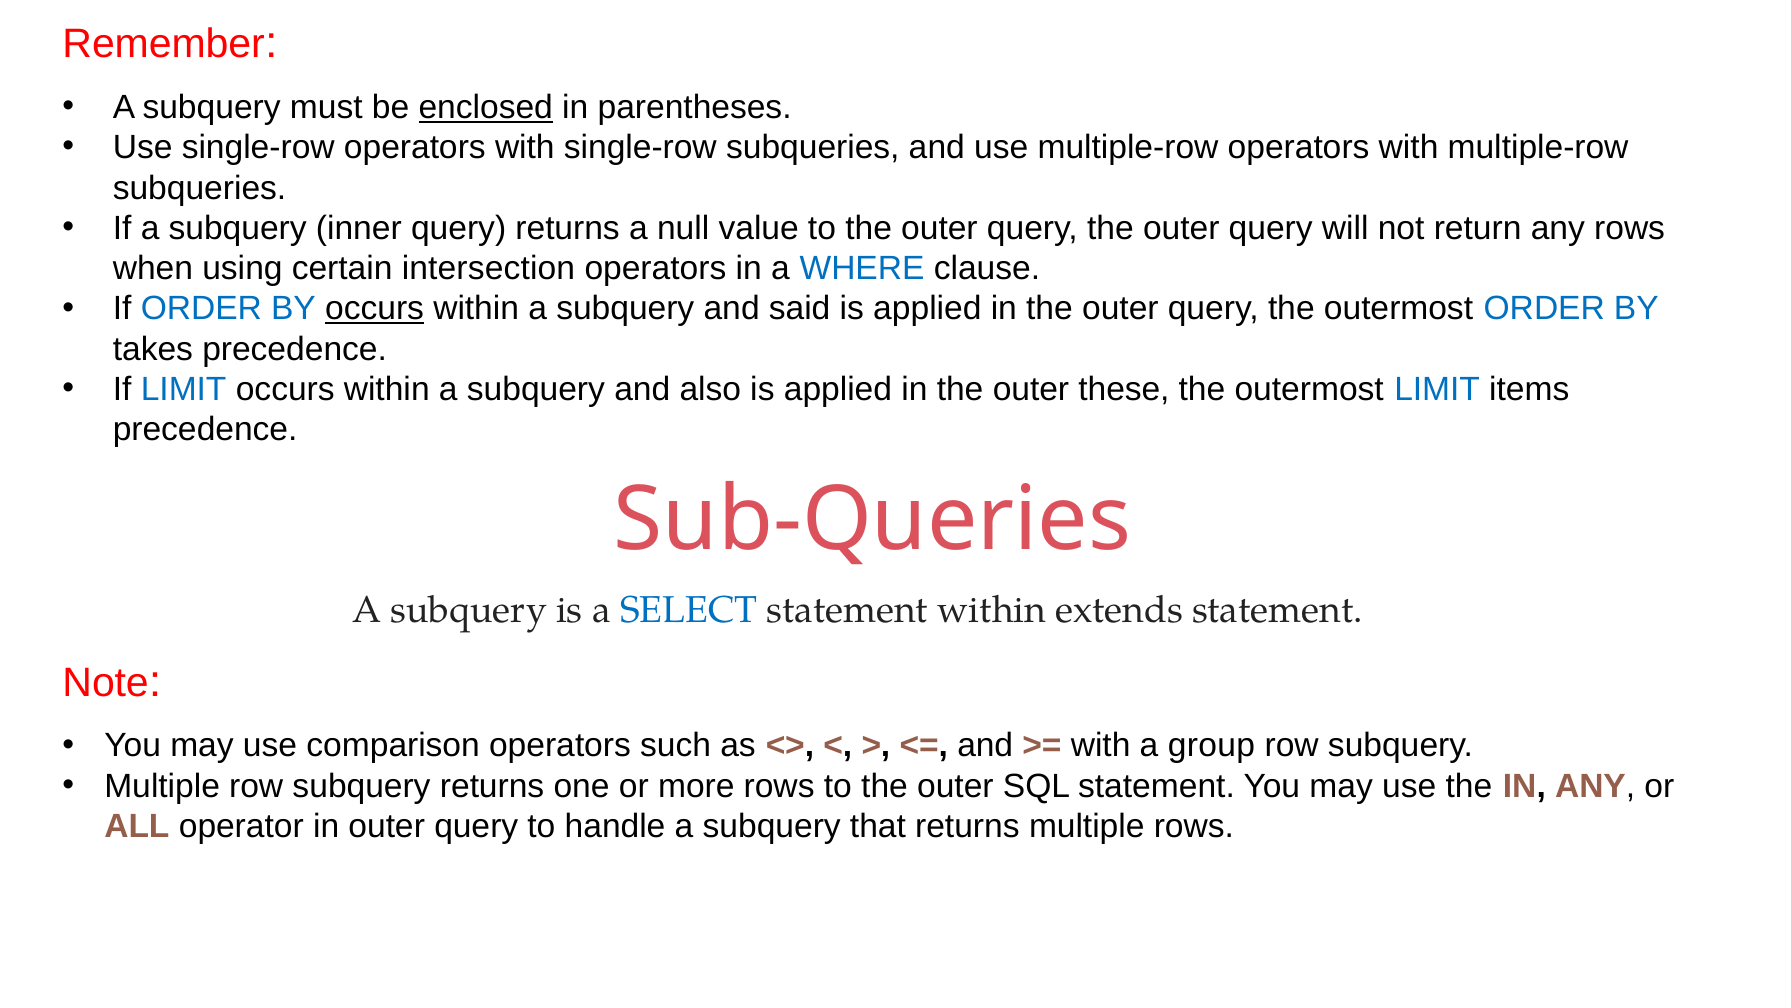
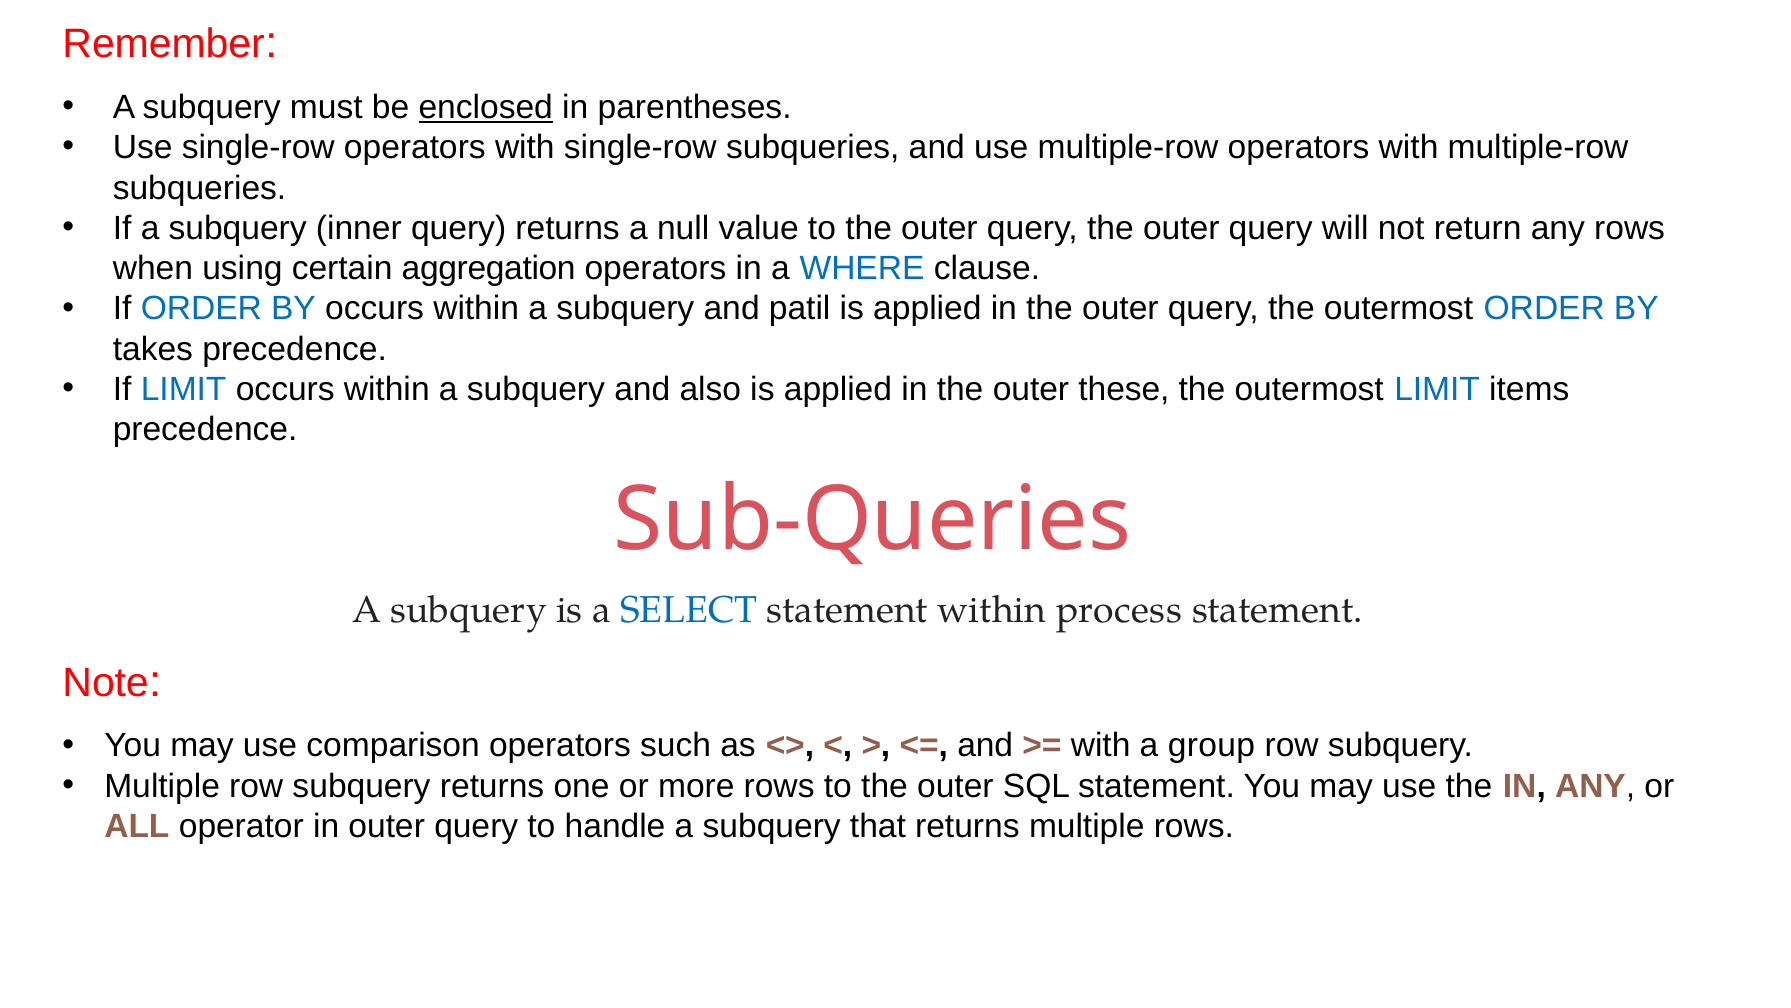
intersection: intersection -> aggregation
occurs at (375, 309) underline: present -> none
said: said -> patil
extends: extends -> process
